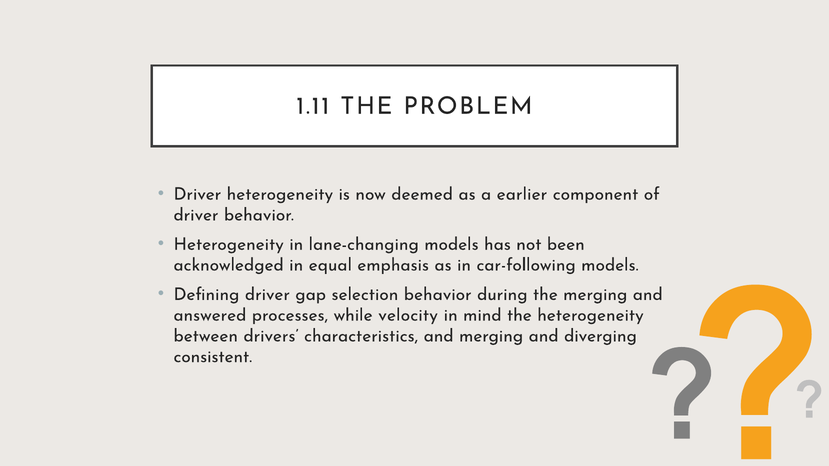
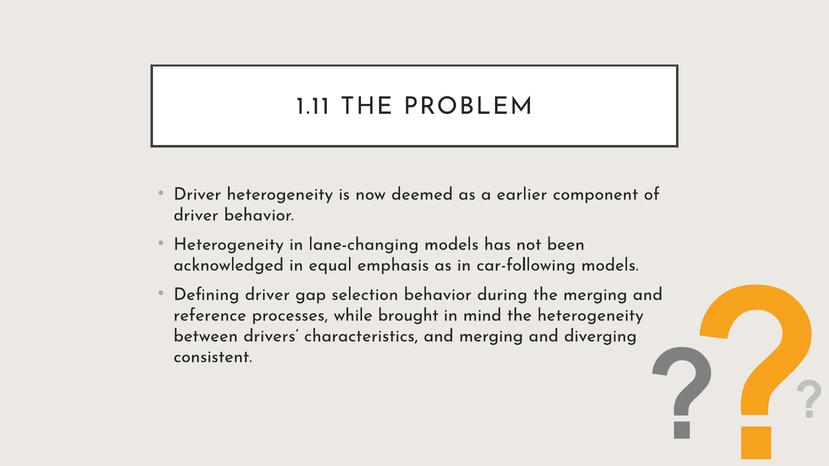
answered: answered -> reference
velocity: velocity -> brought
